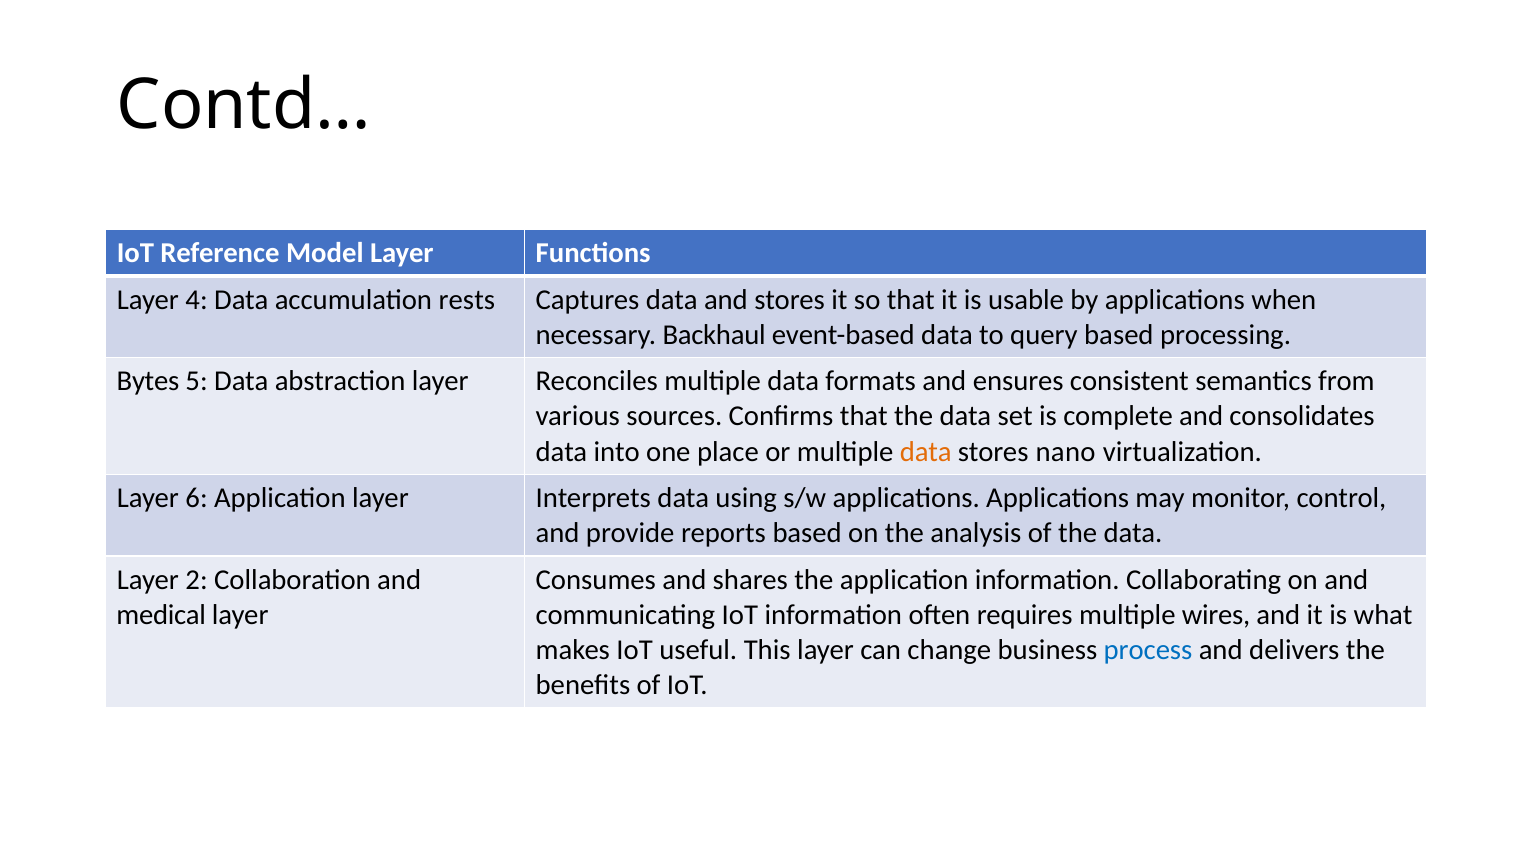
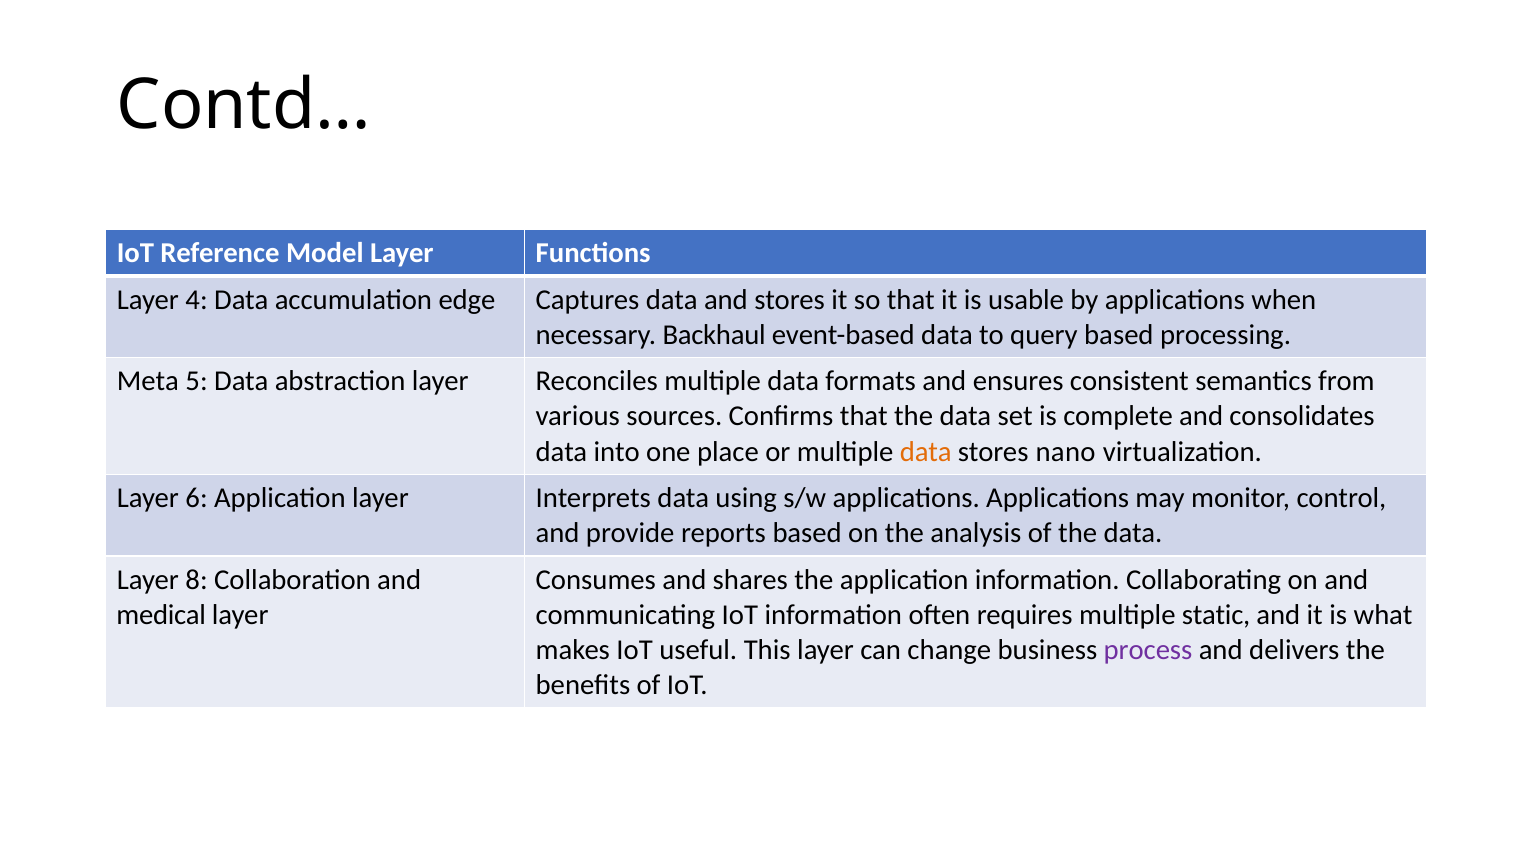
rests: rests -> edge
Bytes: Bytes -> Meta
2: 2 -> 8
wires: wires -> static
process colour: blue -> purple
